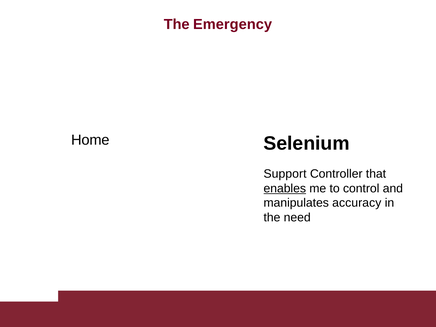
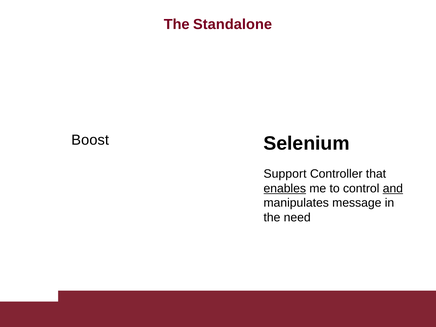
Emergency: Emergency -> Standalone
Home: Home -> Boost
and underline: none -> present
accuracy: accuracy -> message
